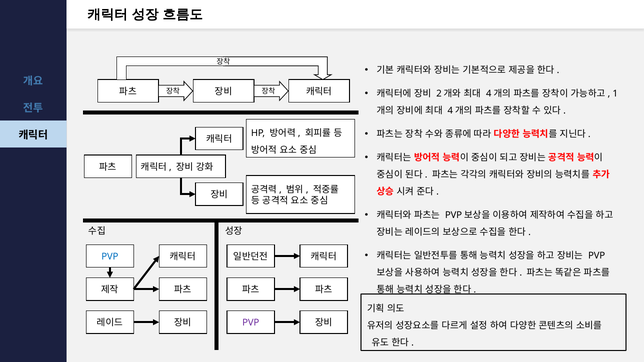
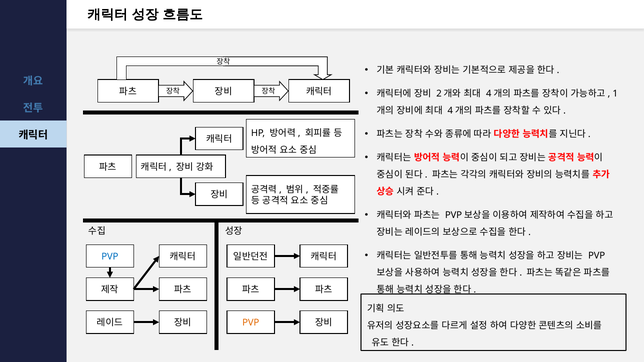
PVP at (251, 323) colour: purple -> orange
